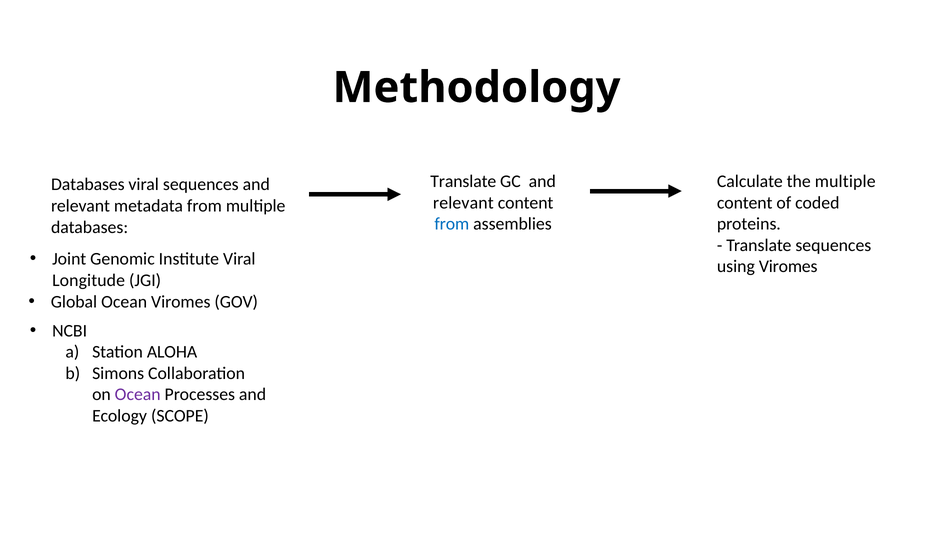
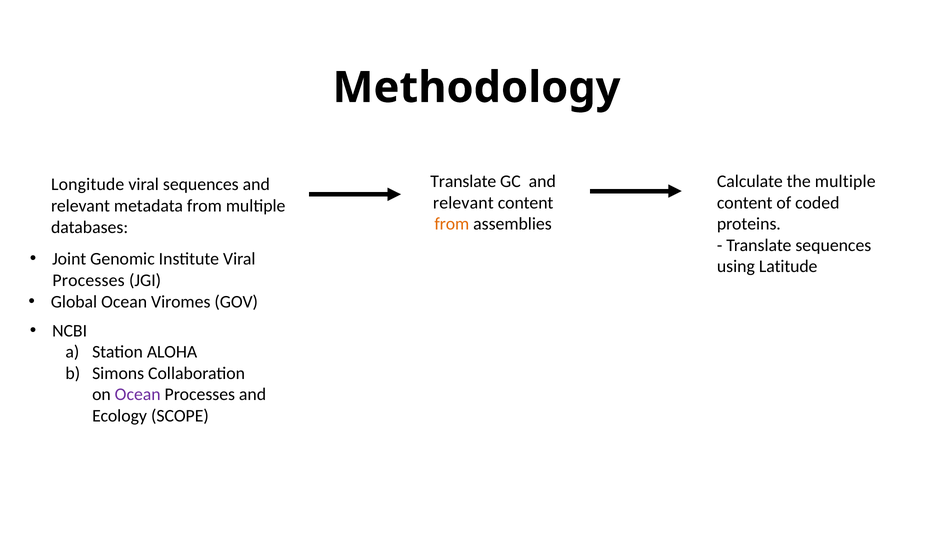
Databases at (88, 184): Databases -> Longitude
from at (452, 224) colour: blue -> orange
using Viromes: Viromes -> Latitude
Longitude at (89, 280): Longitude -> Processes
